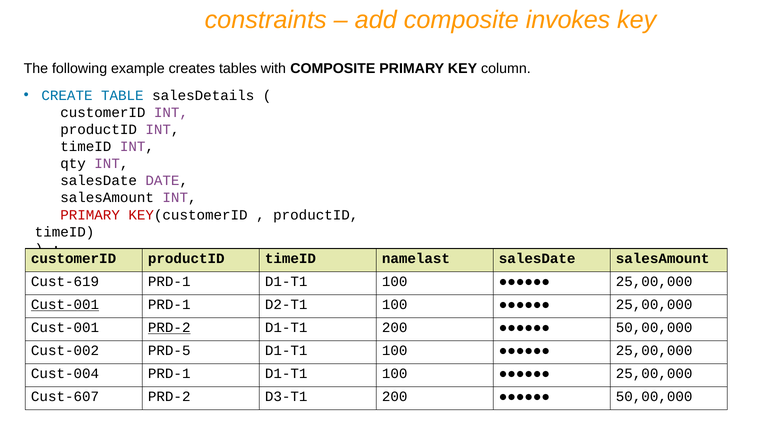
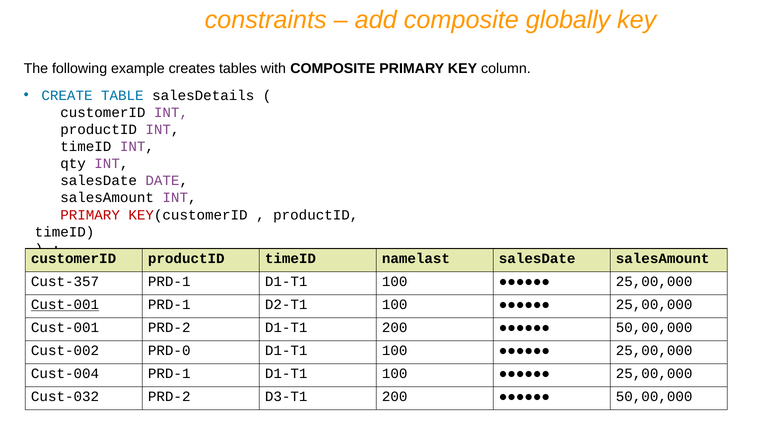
invokes: invokes -> globally
Cust-619: Cust-619 -> Cust-357
PRD-2 at (169, 327) underline: present -> none
PRD-5: PRD-5 -> PRD-0
Cust-607: Cust-607 -> Cust-032
